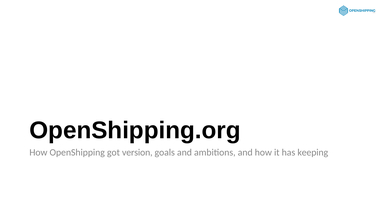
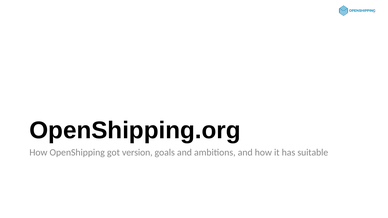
keeping: keeping -> suitable
